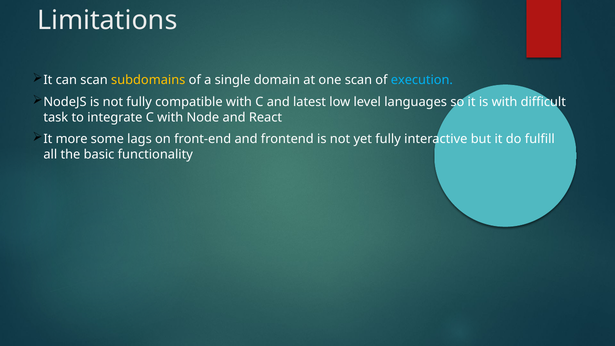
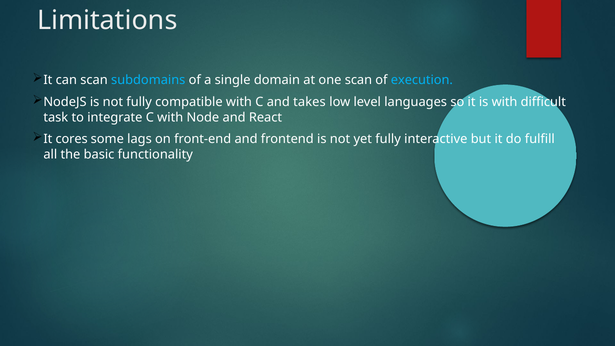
subdomains colour: yellow -> light blue
latest: latest -> takes
more: more -> cores
